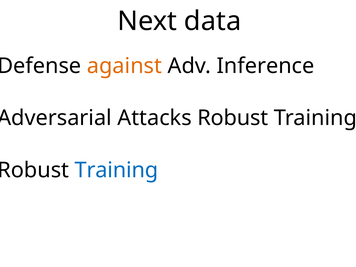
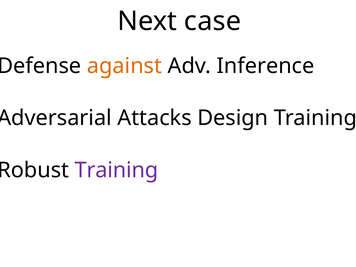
data: data -> case
Attacks Robust: Robust -> Design
Training at (116, 170) colour: blue -> purple
